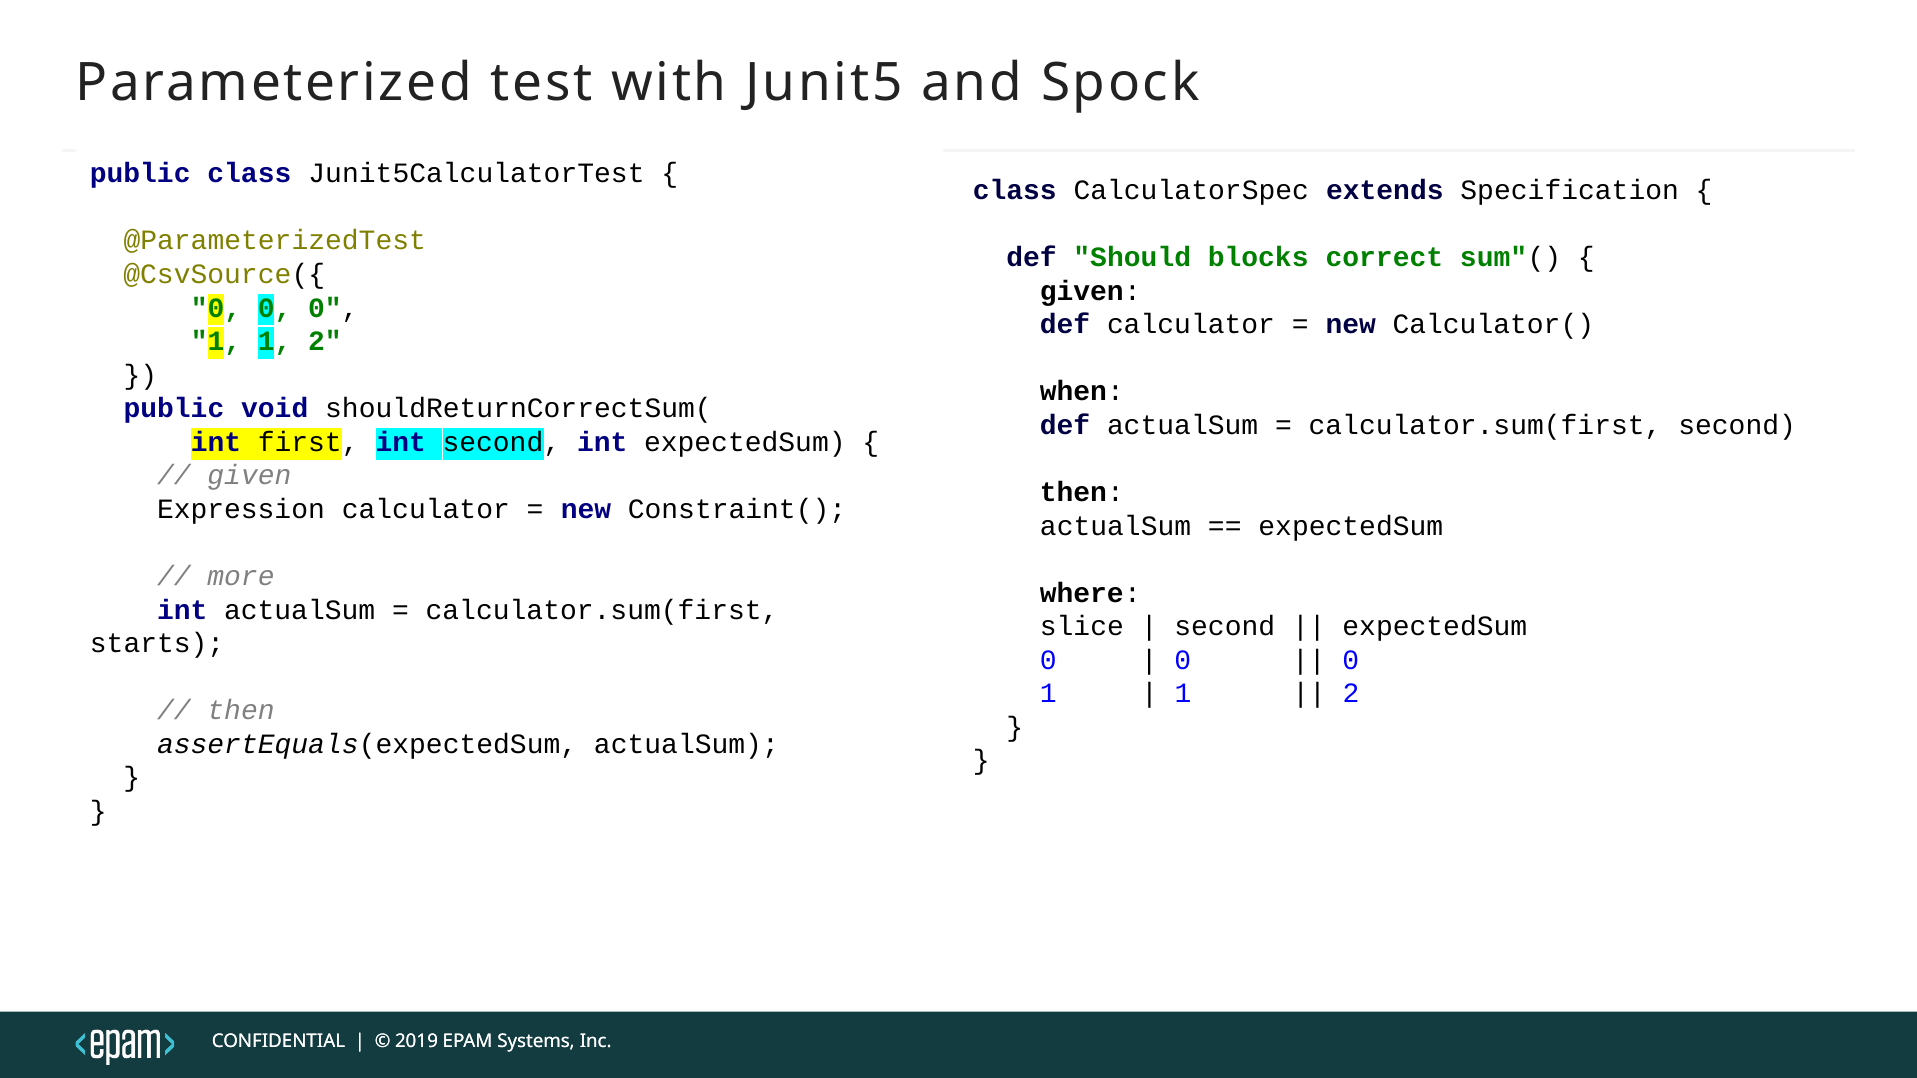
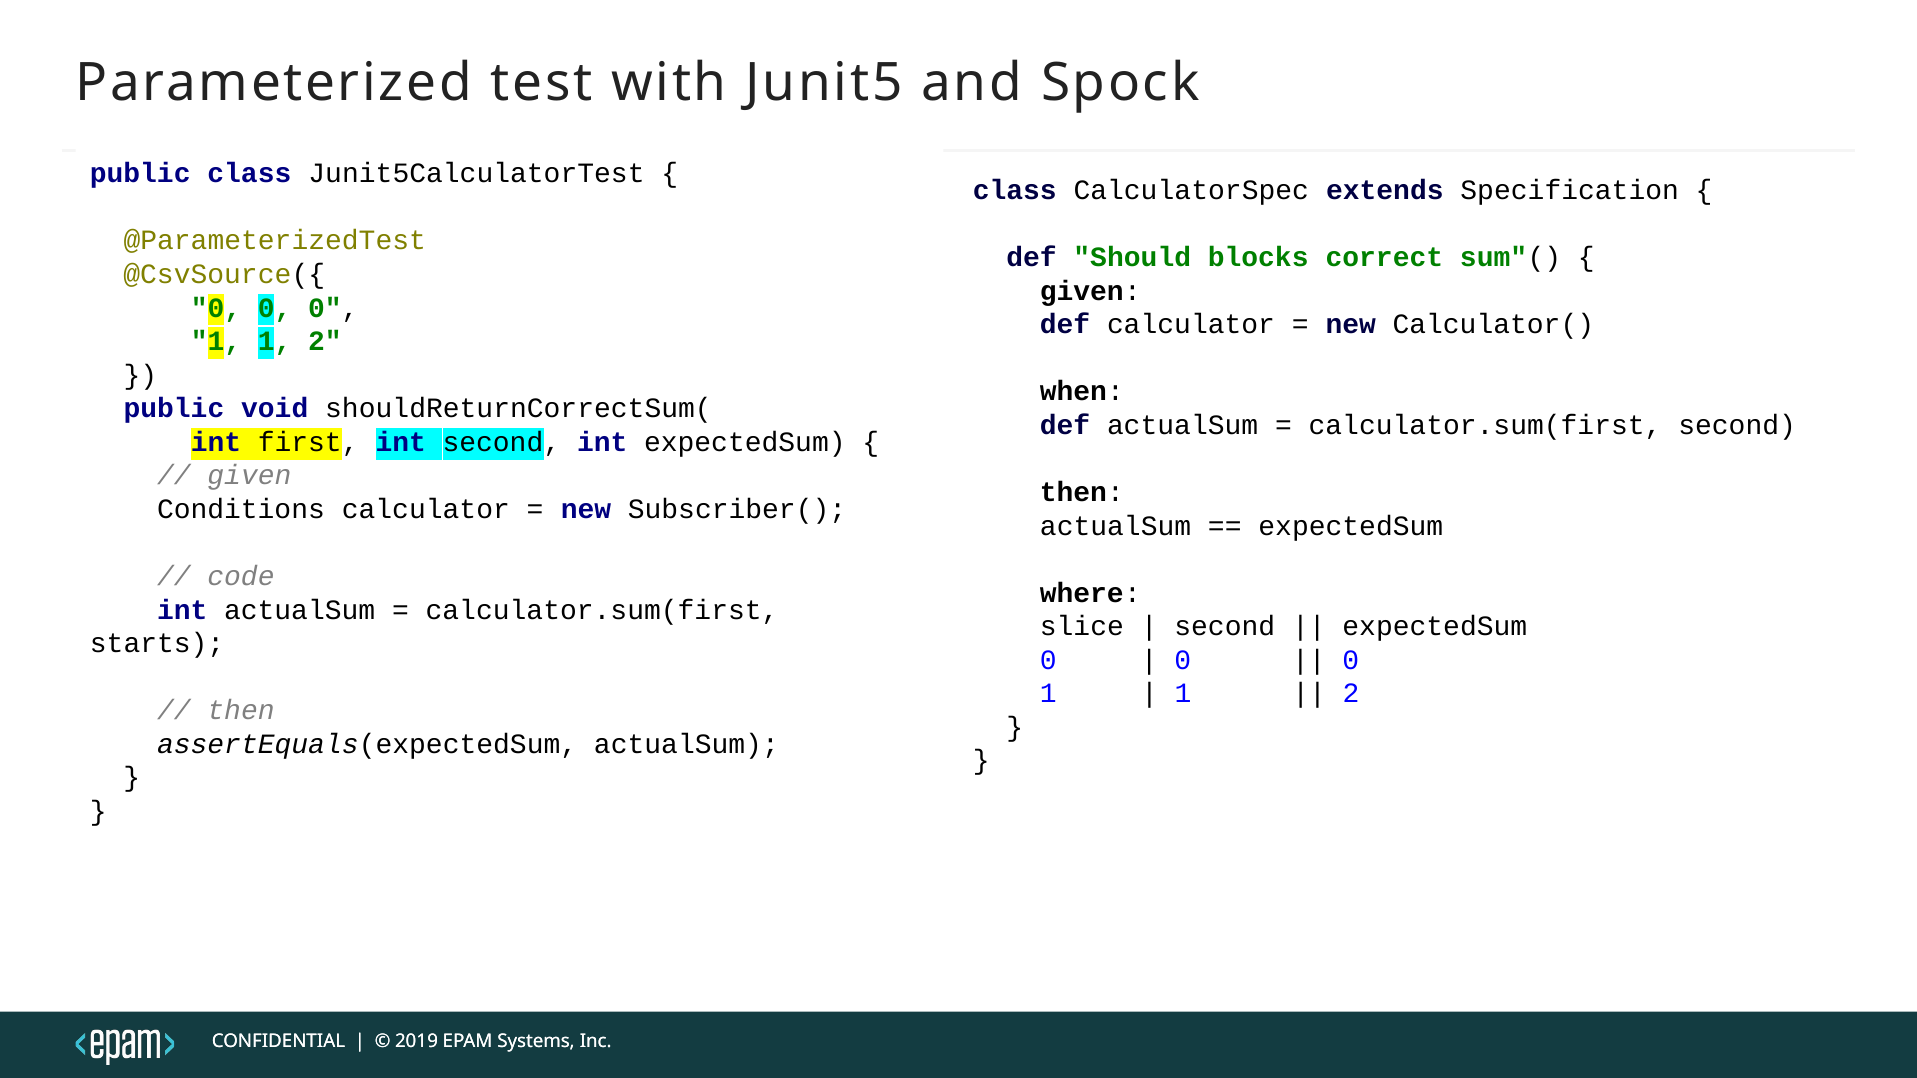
Expression: Expression -> Conditions
Constraint(: Constraint( -> Subscriber(
more: more -> code
